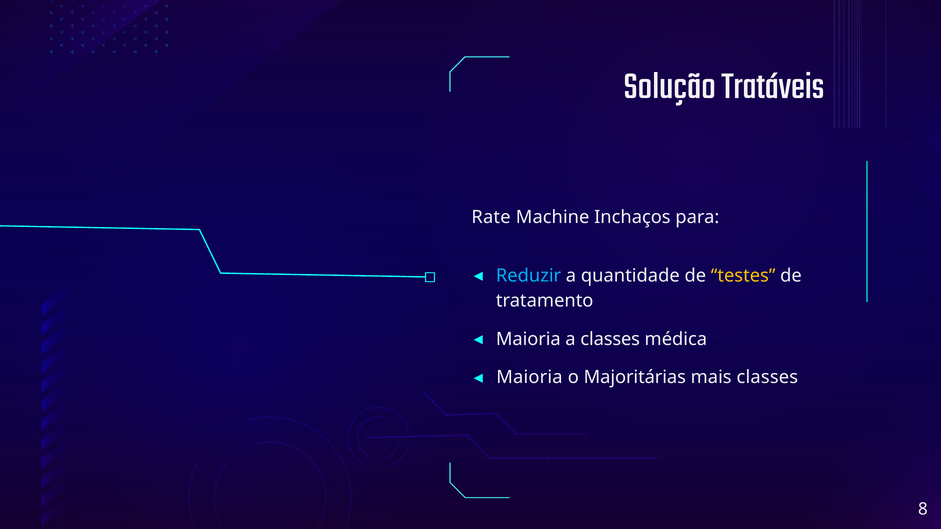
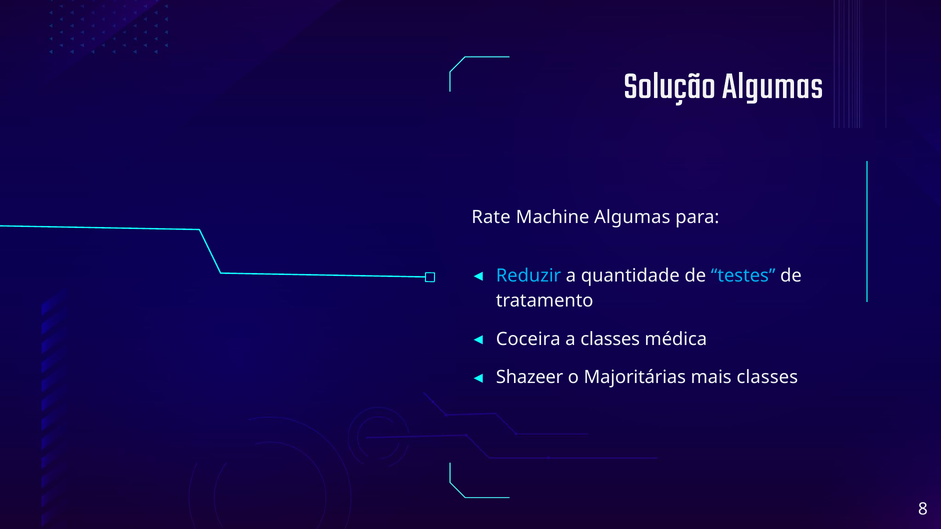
Solução Tratáveis: Tratáveis -> Algumas
Machine Inchaços: Inchaços -> Algumas
testes colour: yellow -> light blue
Maioria at (528, 339): Maioria -> Coceira
Maioria at (529, 378): Maioria -> Shazeer
